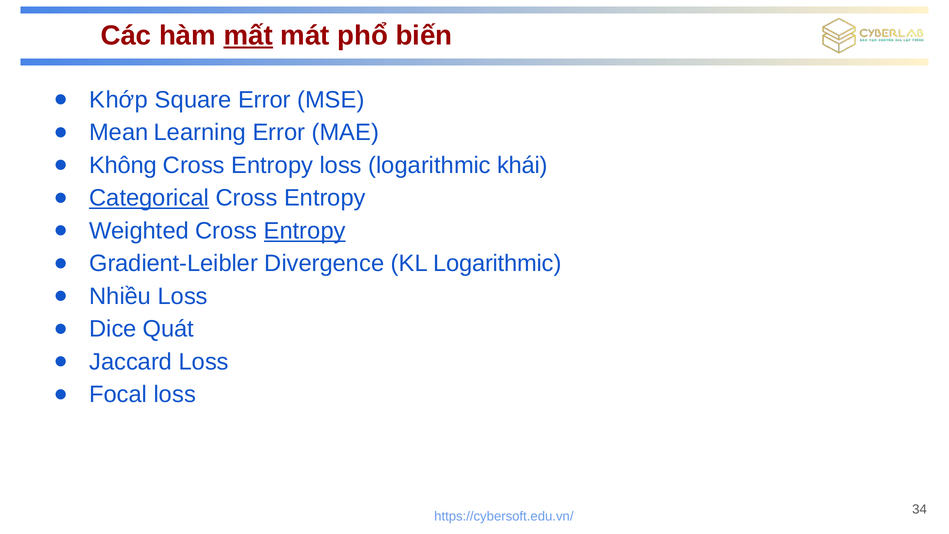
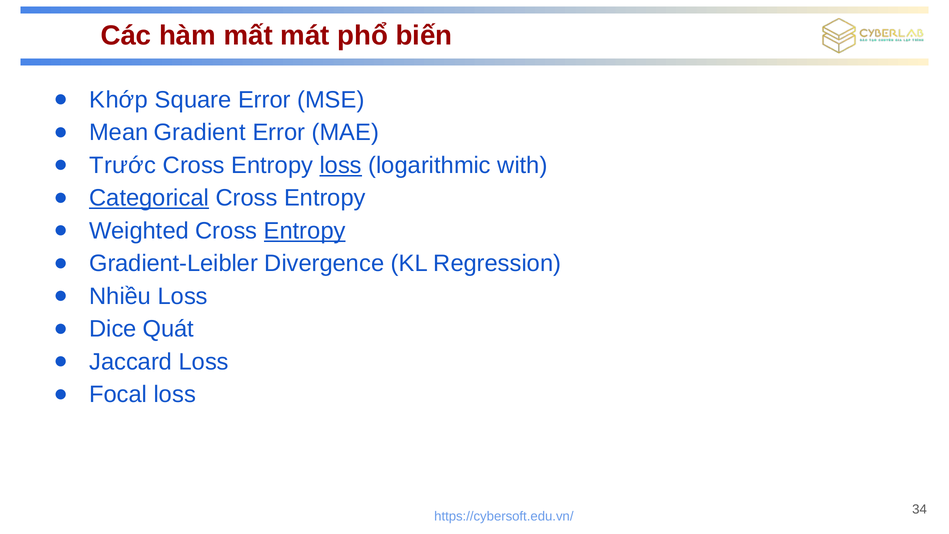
mất underline: present -> none
Learning: Learning -> Gradient
Không: Không -> Trước
loss at (341, 165) underline: none -> present
khái: khái -> with
KL Logarithmic: Logarithmic -> Regression
